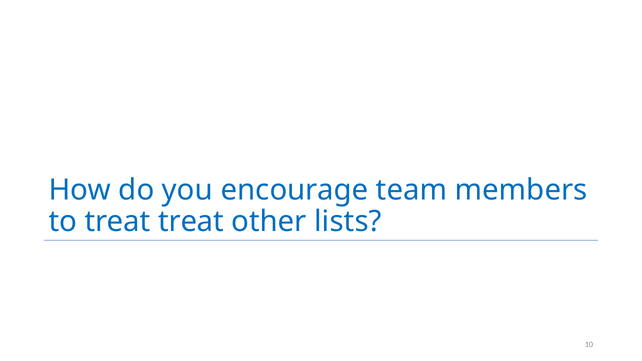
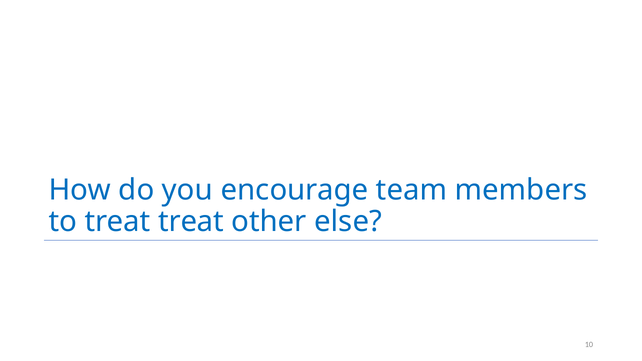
lists: lists -> else
